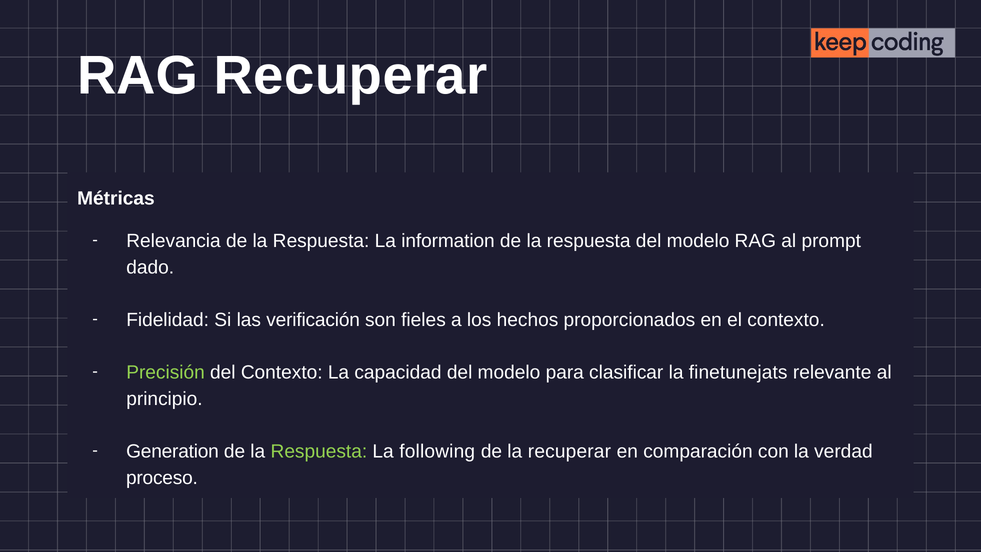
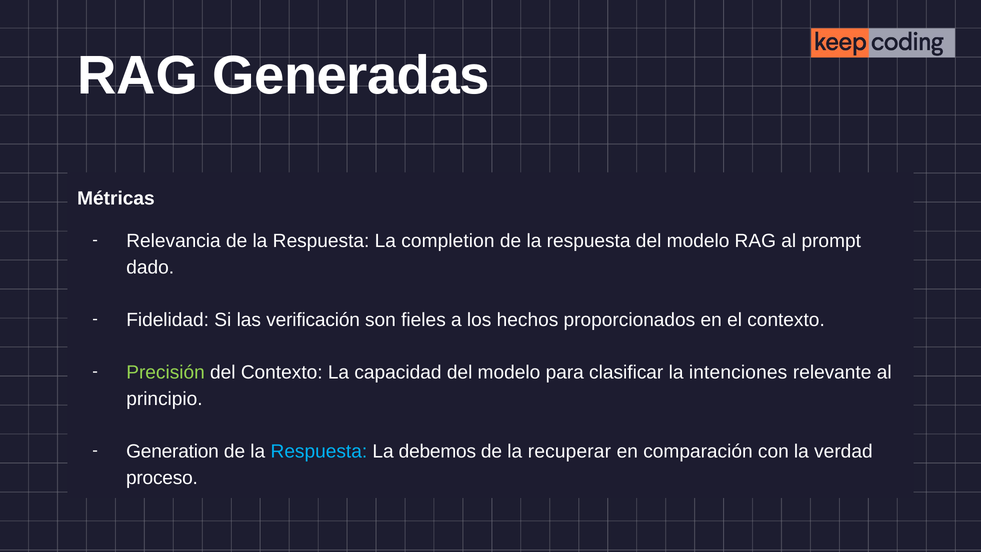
RAG Recuperar: Recuperar -> Generadas
information: information -> completion
finetunejats: finetunejats -> intenciones
Respuesta at (319, 451) colour: light green -> light blue
following: following -> debemos
